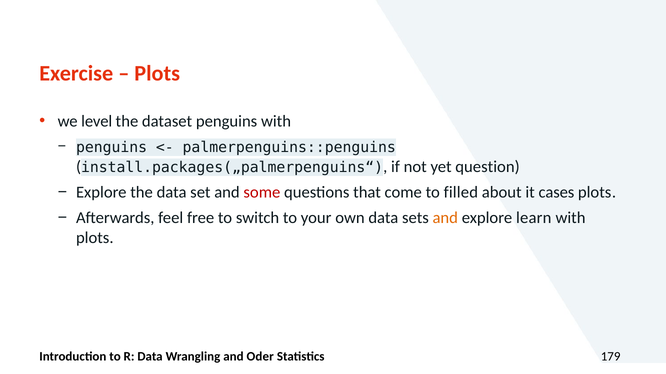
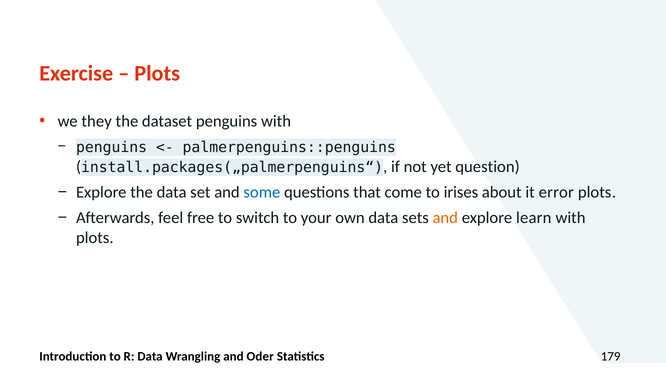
level: level -> they
some colour: red -> blue
filled: filled -> irises
cases: cases -> error
